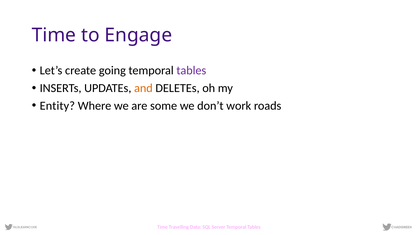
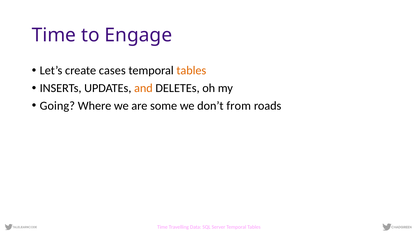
going: going -> cases
tables at (191, 71) colour: purple -> orange
Entity: Entity -> Going
work: work -> from
